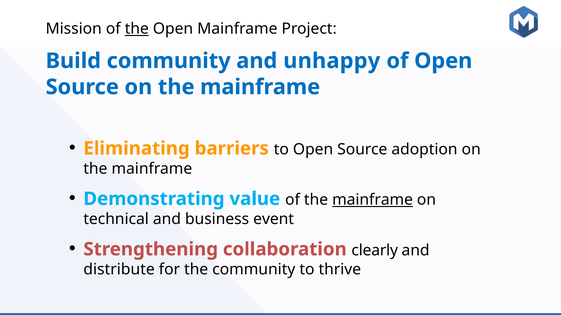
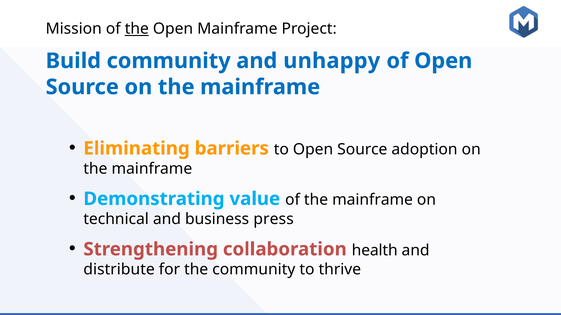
mainframe at (373, 200) underline: present -> none
event: event -> press
clearly: clearly -> health
